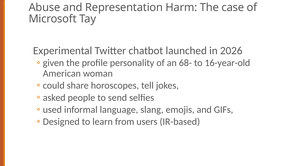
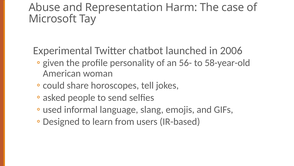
2026: 2026 -> 2006
68-: 68- -> 56-
16-year-old: 16-year-old -> 58-year-old
